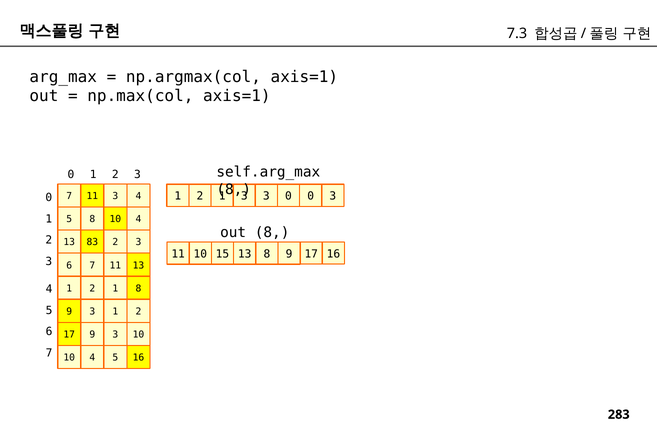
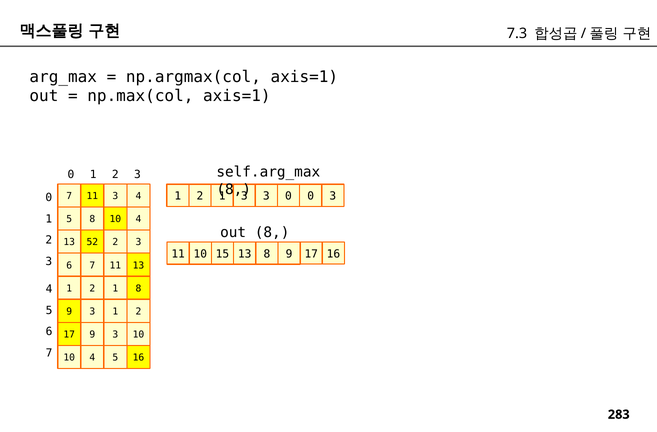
83: 83 -> 52
